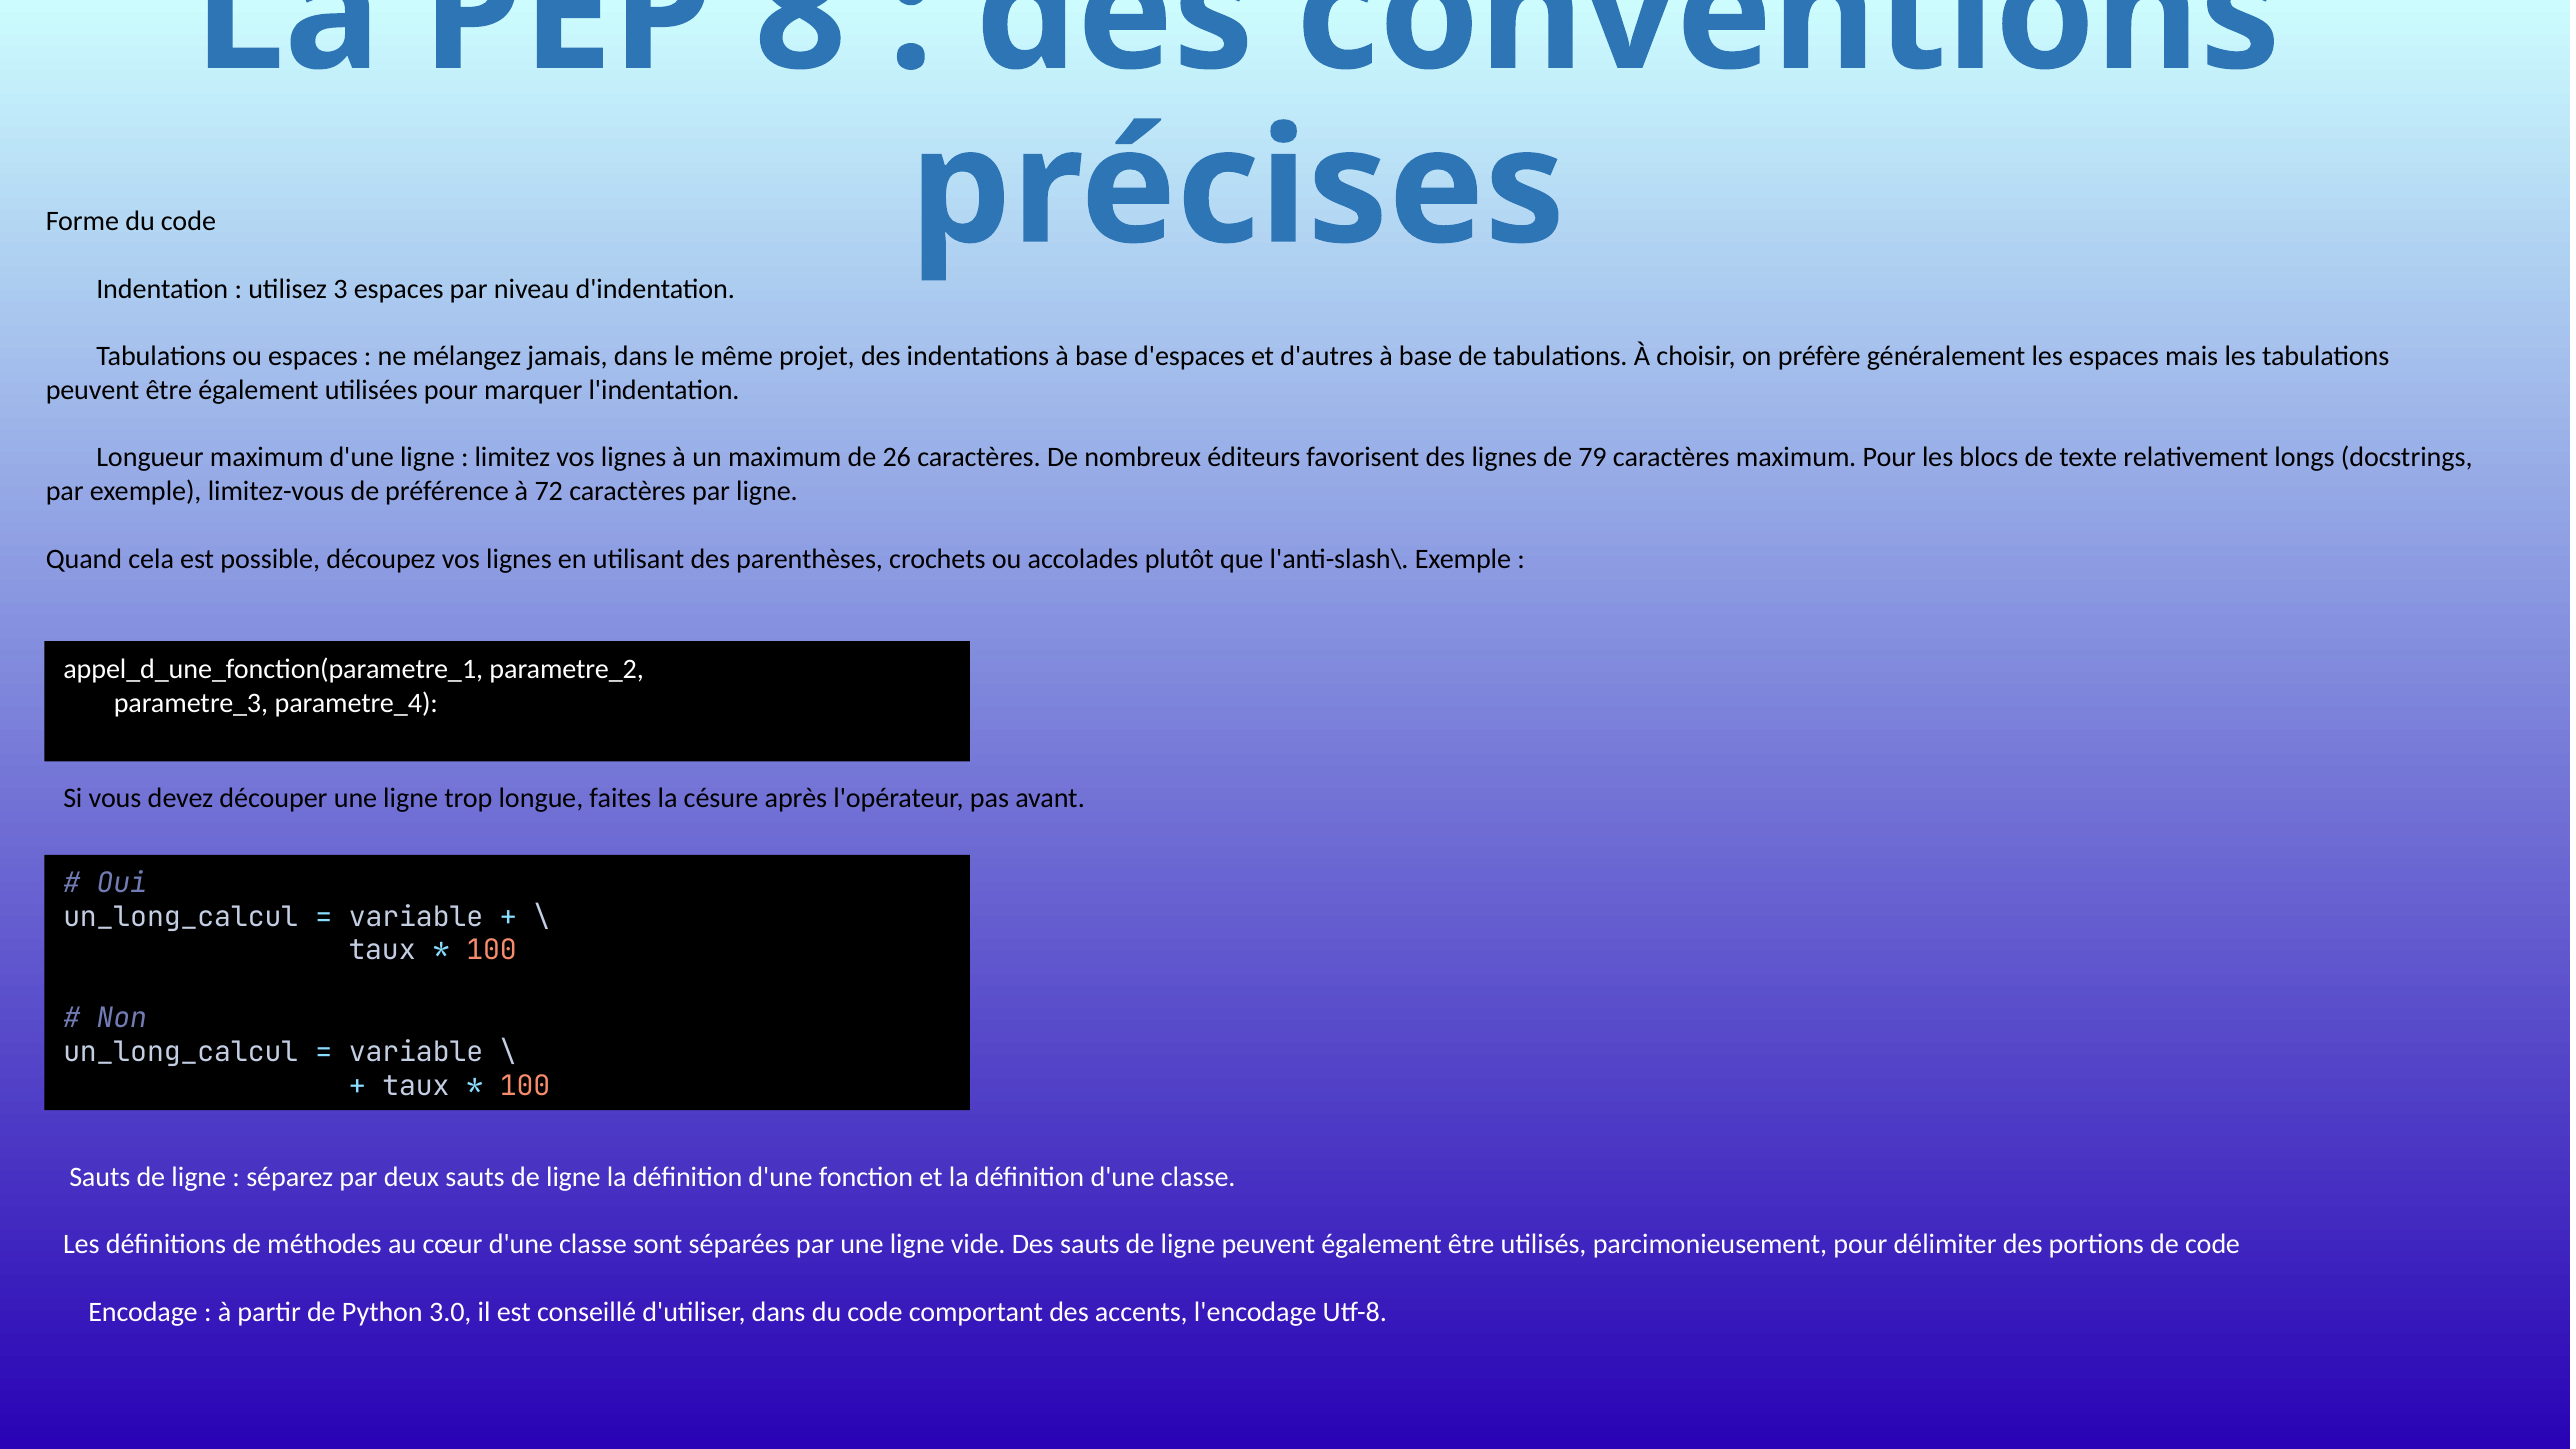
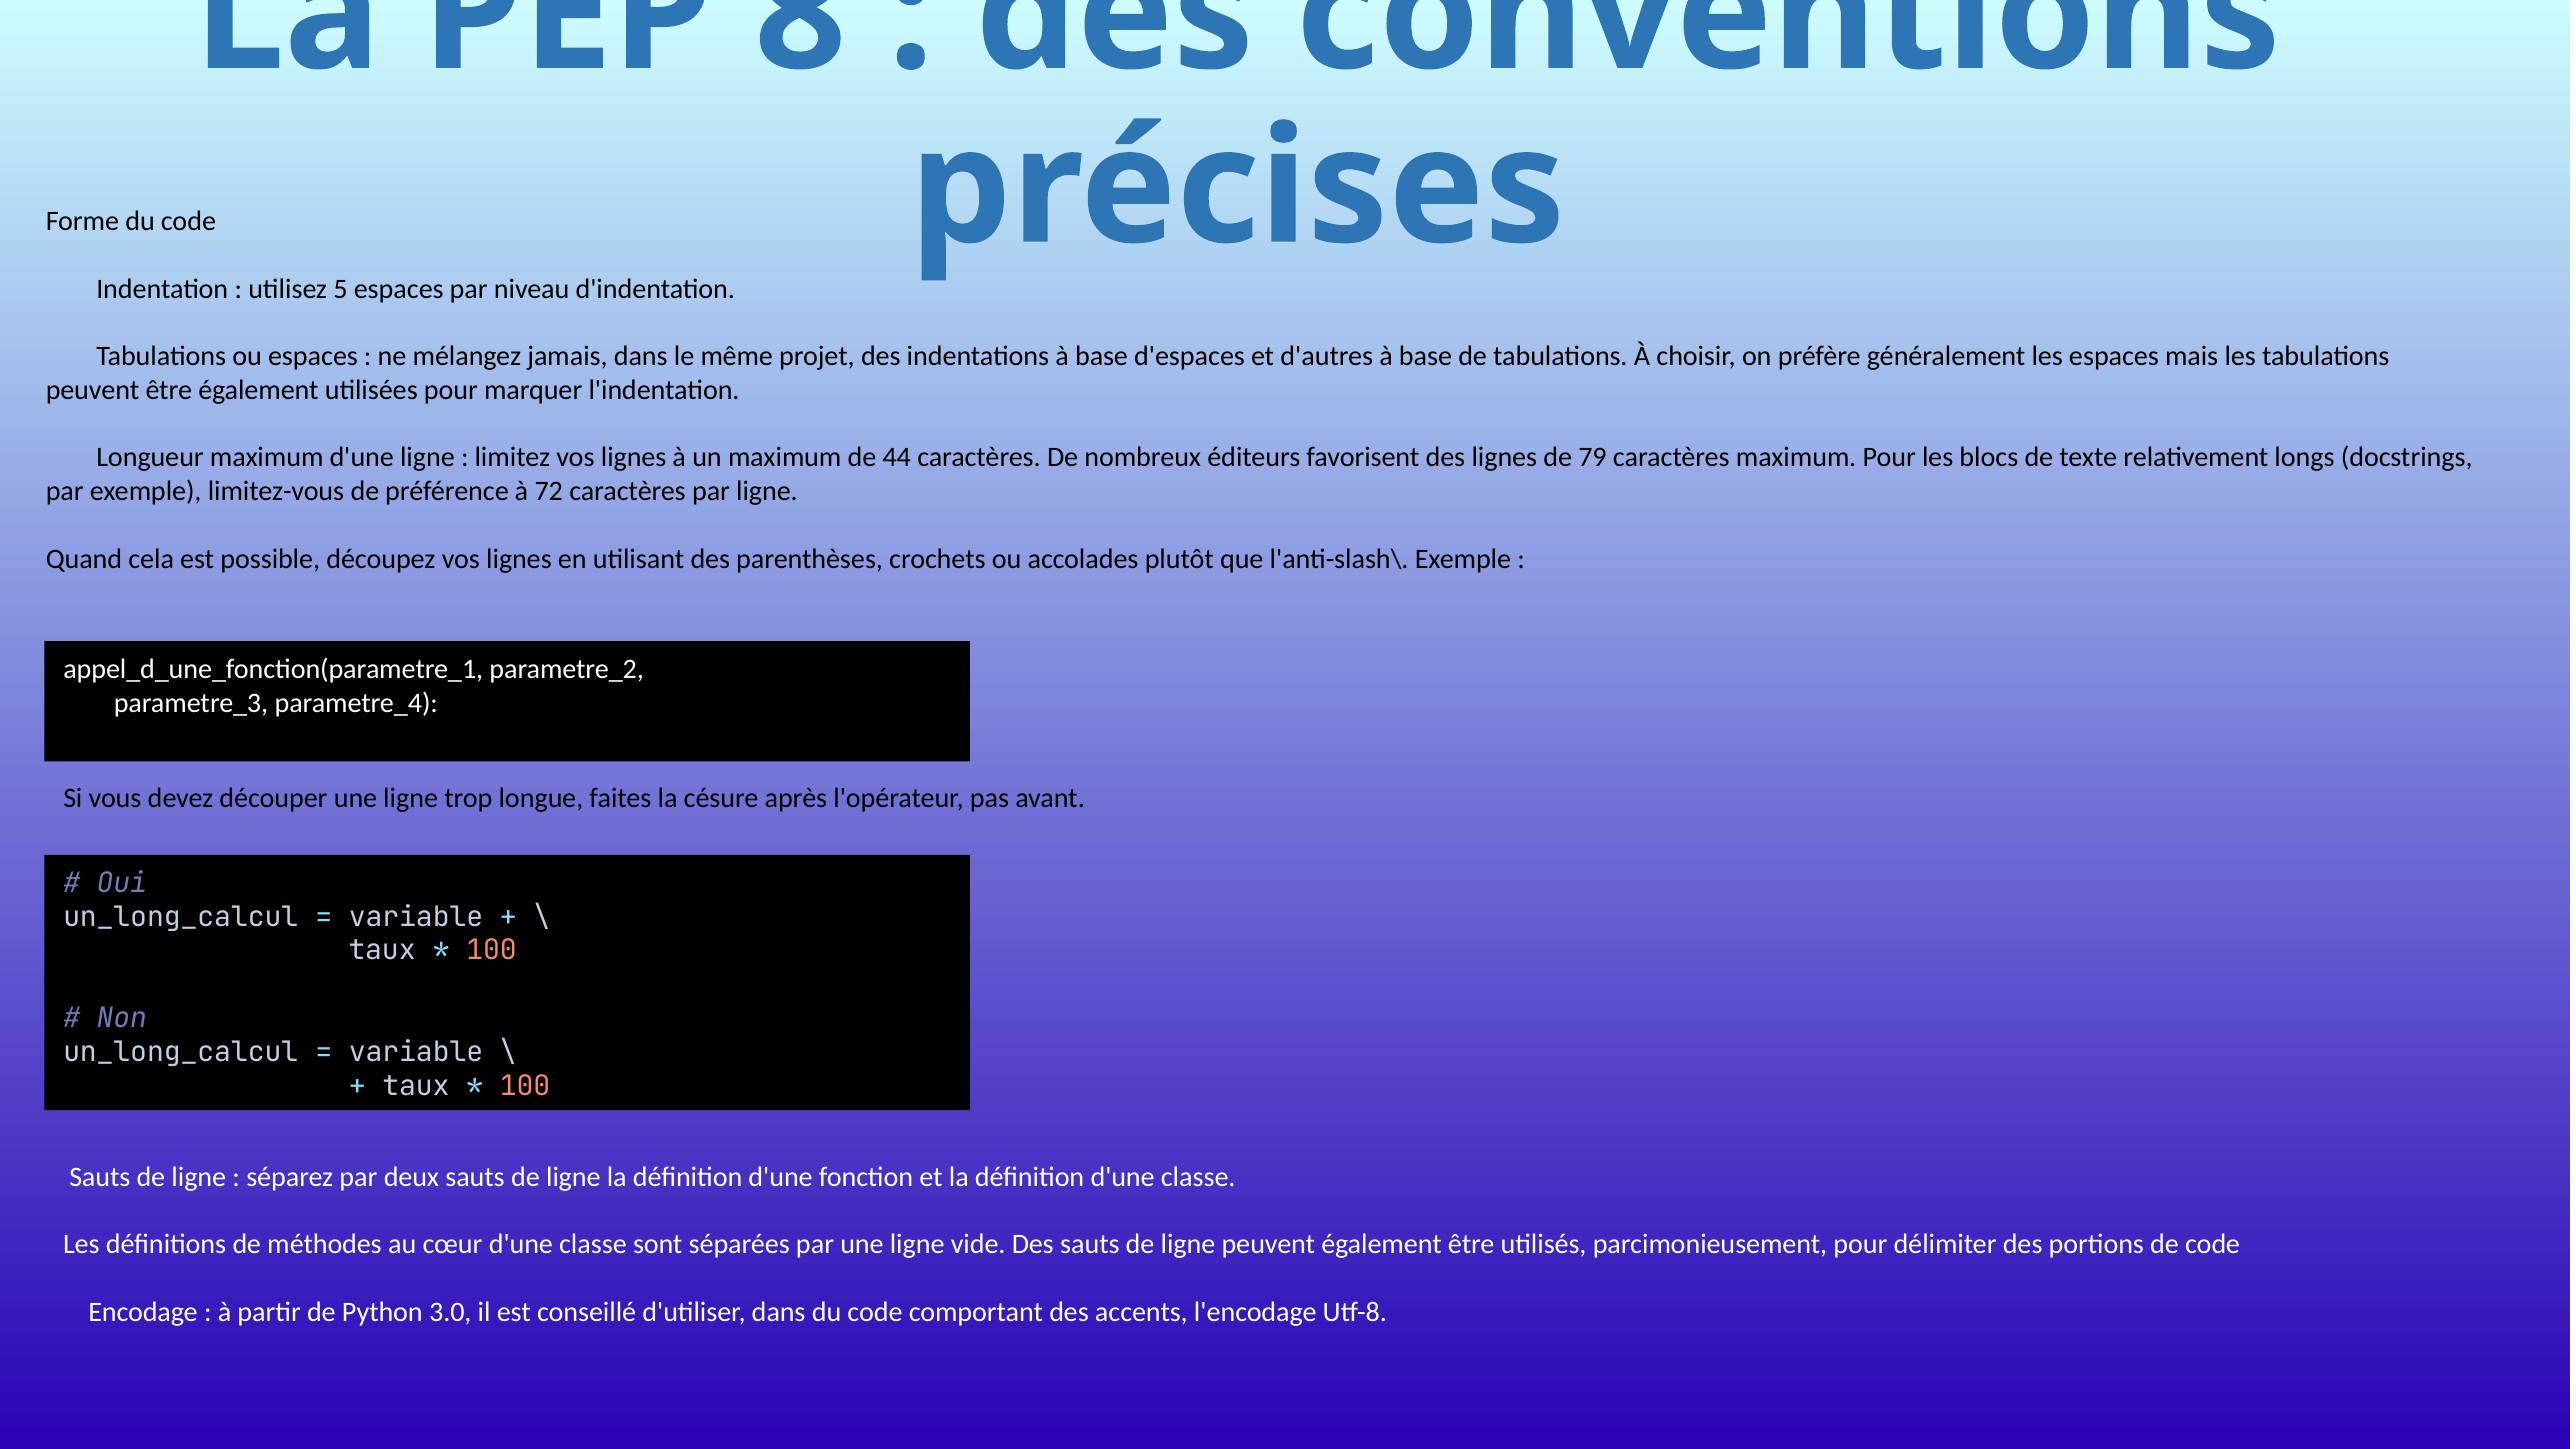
3: 3 -> 5
26: 26 -> 44
